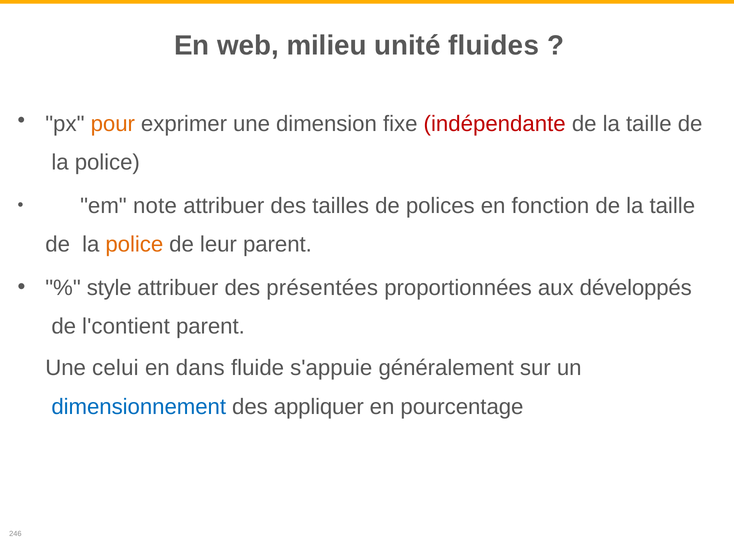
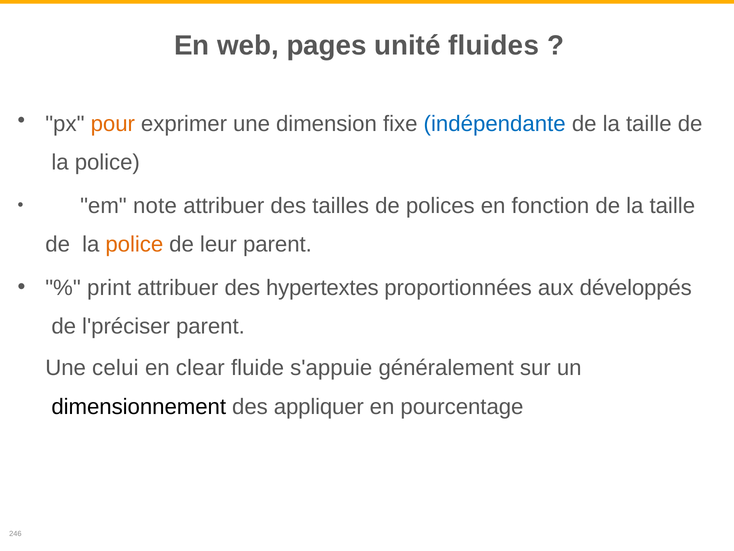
milieu: milieu -> pages
indépendante colour: red -> blue
style: style -> print
présentées: présentées -> hypertextes
l'contient: l'contient -> l'préciser
dans: dans -> clear
dimensionnement colour: blue -> black
